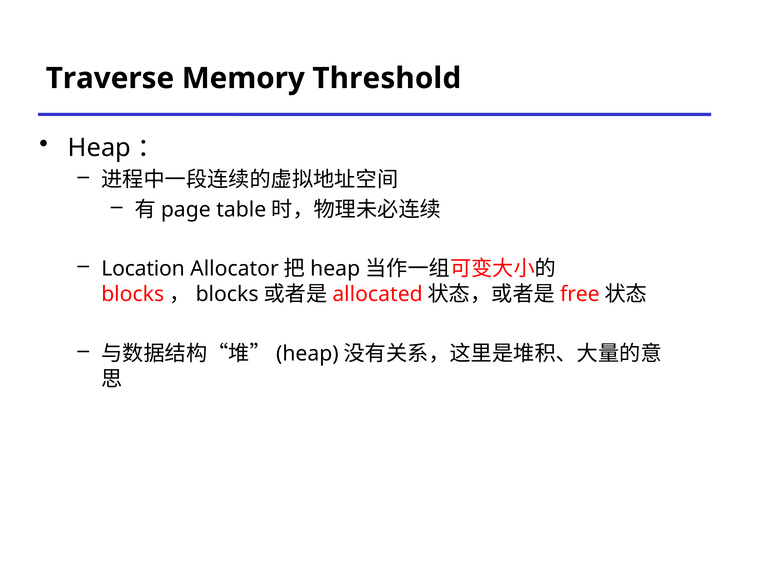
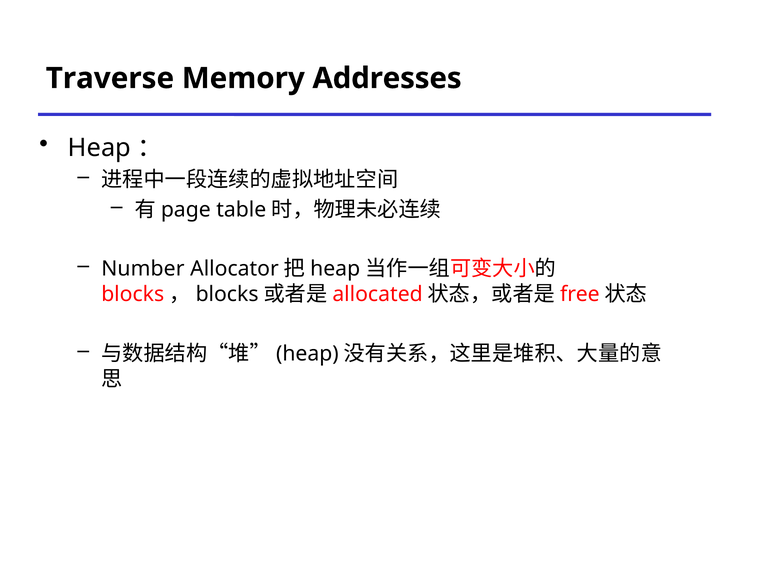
Threshold: Threshold -> Addresses
Location: Location -> Number
